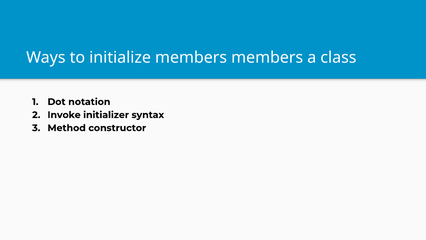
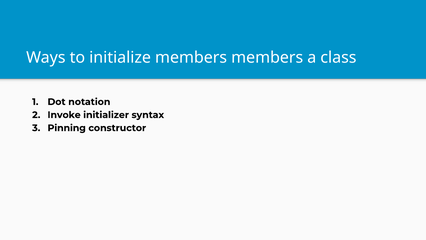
Method: Method -> Pinning
